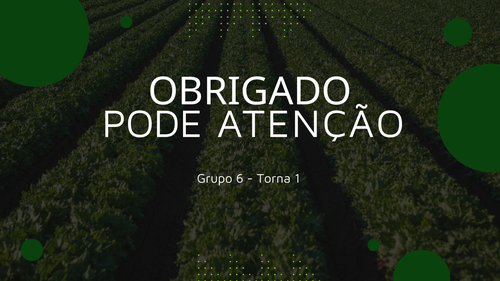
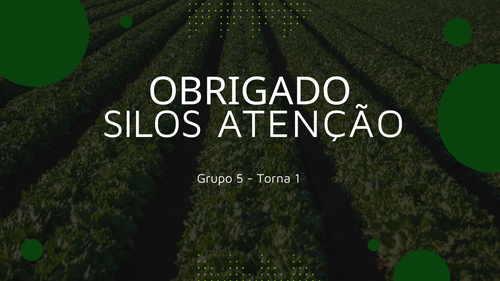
PODE: PODE -> SILOS
6: 6 -> 5
